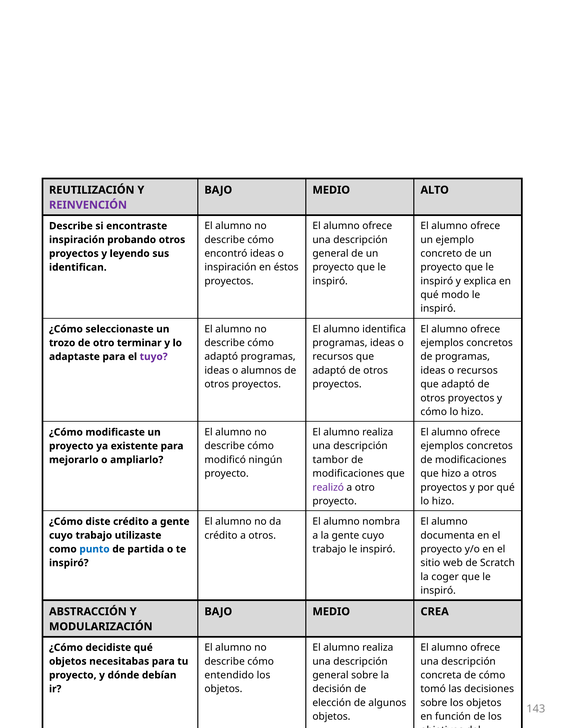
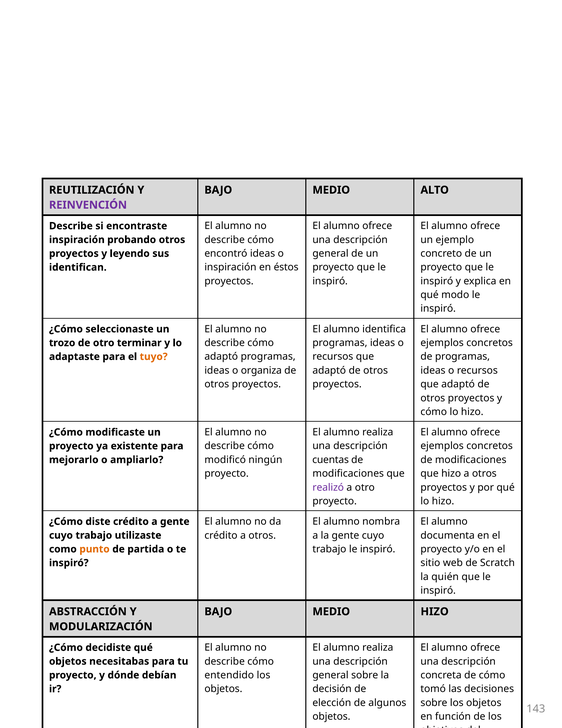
tuyo colour: purple -> orange
alumnos: alumnos -> organiza
tambor: tambor -> cuentas
punto colour: blue -> orange
coger: coger -> quién
MEDIO CREA: CREA -> HIZO
